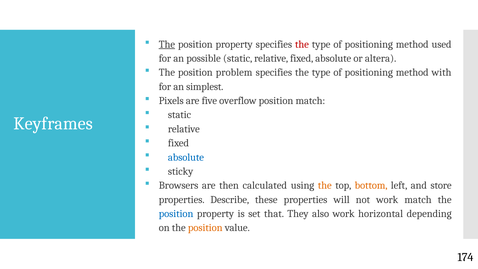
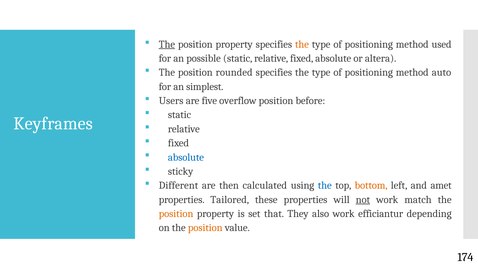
the at (302, 44) colour: red -> orange
problem: problem -> rounded
with: with -> auto
Pixels: Pixels -> Users
position match: match -> before
Browsers: Browsers -> Different
the at (325, 185) colour: orange -> blue
store: store -> amet
Describe: Describe -> Tailored
not underline: none -> present
position at (176, 214) colour: blue -> orange
horizontal: horizontal -> efficiantur
